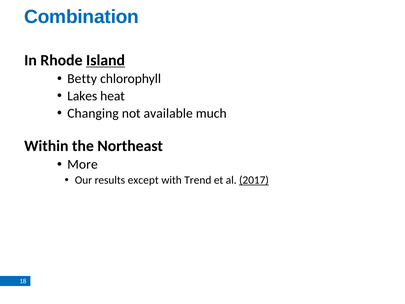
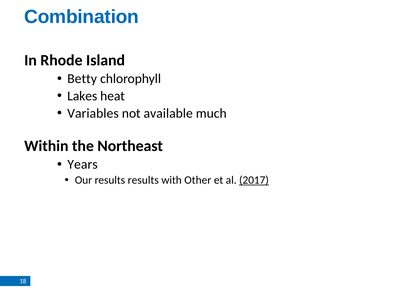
Island underline: present -> none
Changing: Changing -> Variables
More: More -> Years
results except: except -> results
Trend: Trend -> Other
